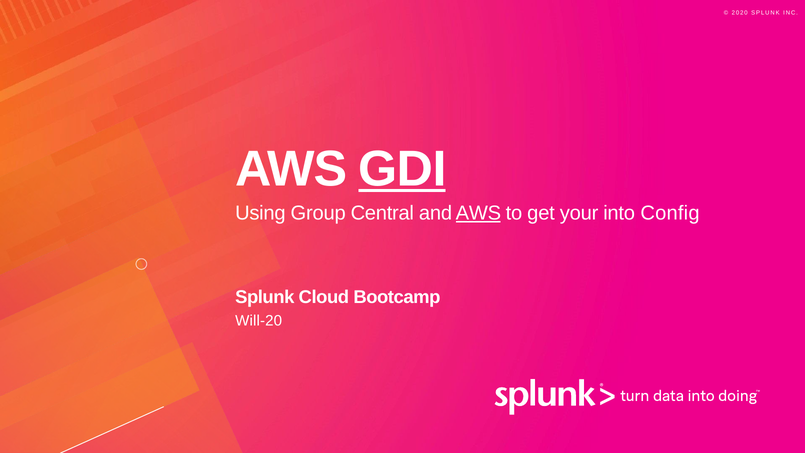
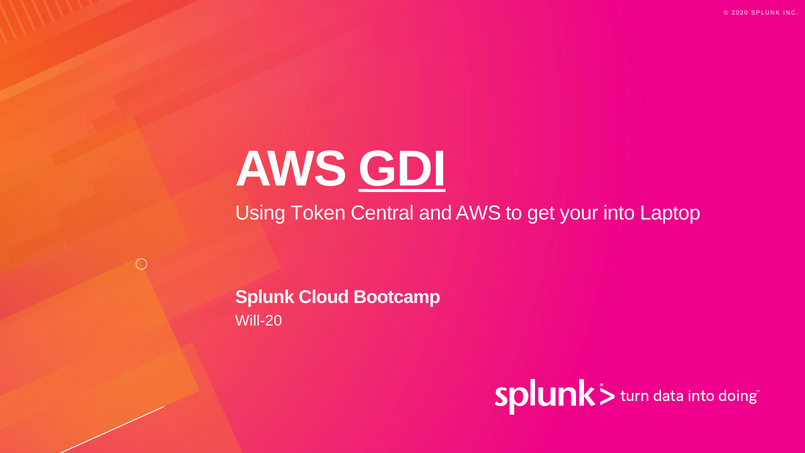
Group: Group -> Token
AWS at (478, 213) underline: present -> none
Config: Config -> Laptop
